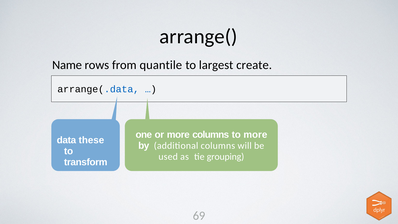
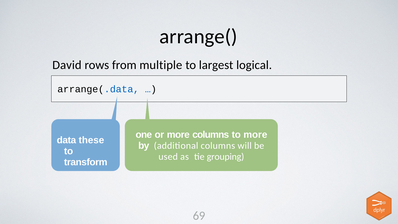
Name: Name -> David
quantile: quantile -> multiple
create: create -> logical
